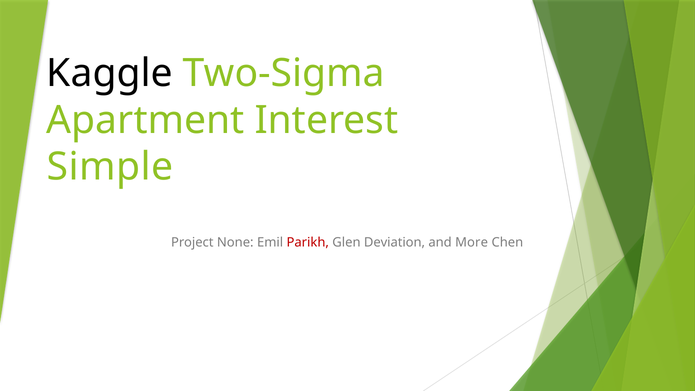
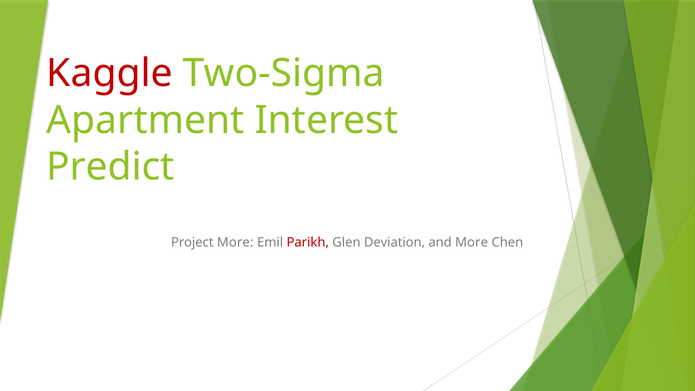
Kaggle colour: black -> red
Simple: Simple -> Predict
Project None: None -> More
